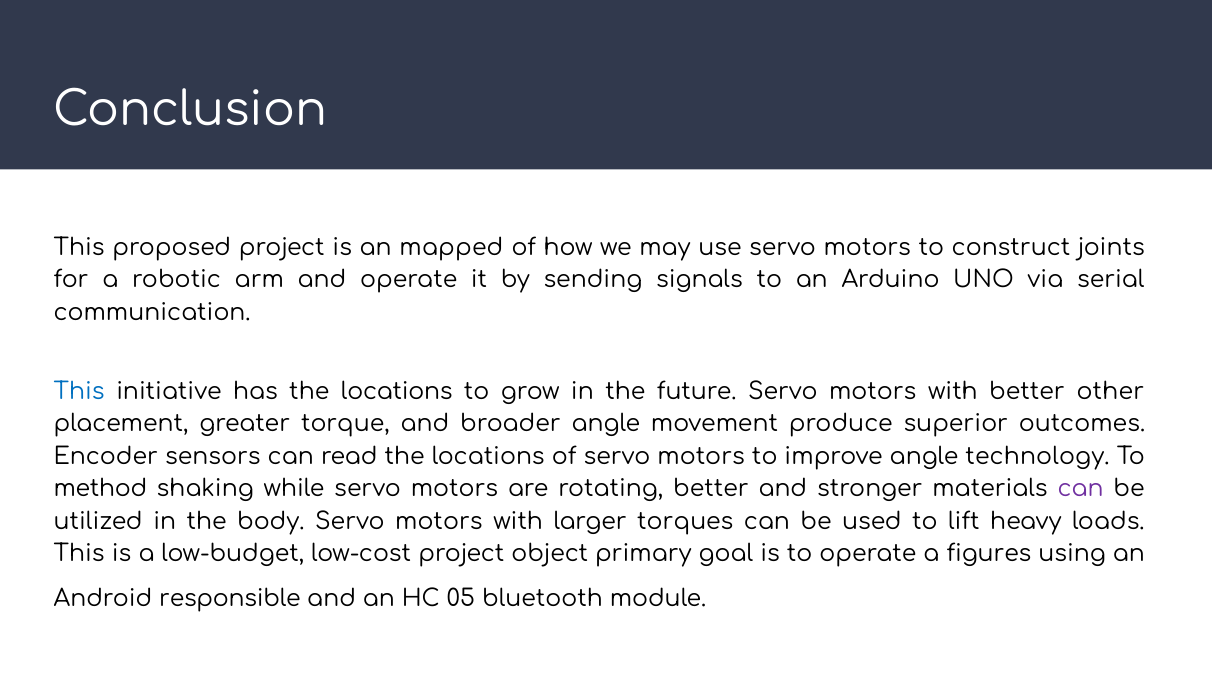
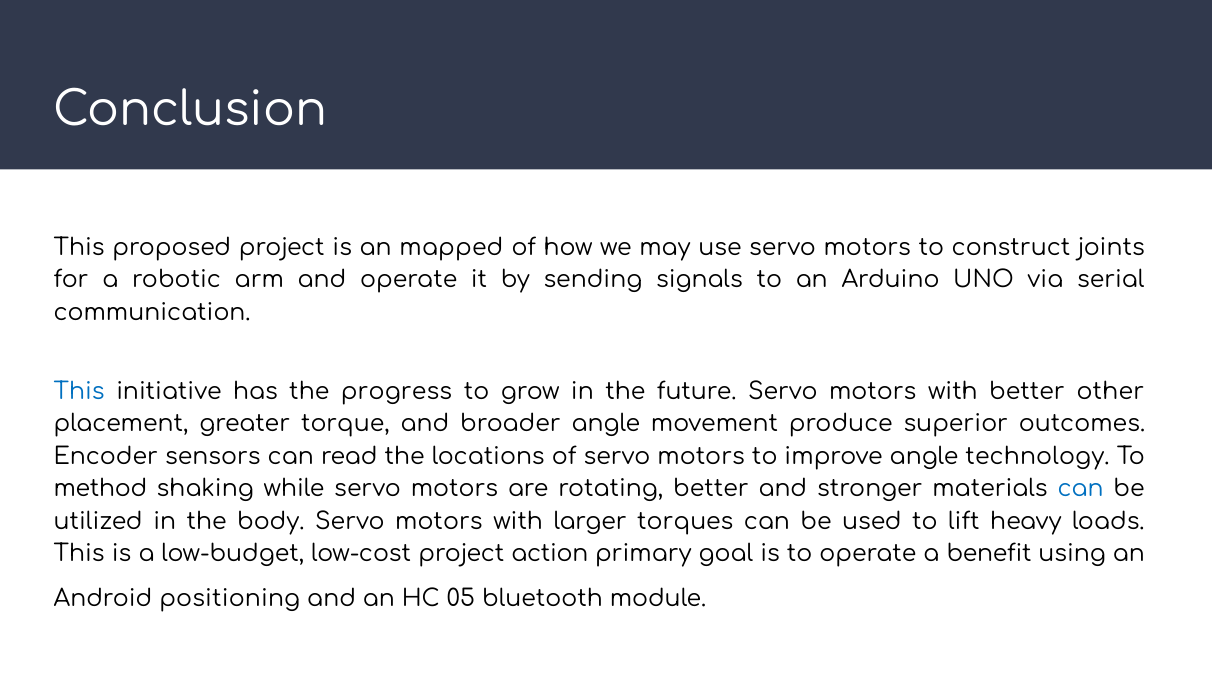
has the locations: locations -> progress
can at (1080, 489) colour: purple -> blue
object: object -> action
figures: figures -> benefit
responsible: responsible -> positioning
